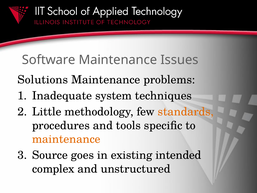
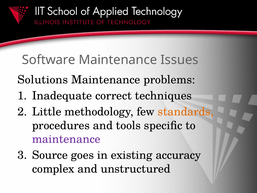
system: system -> correct
maintenance at (66, 139) colour: orange -> purple
intended: intended -> accuracy
